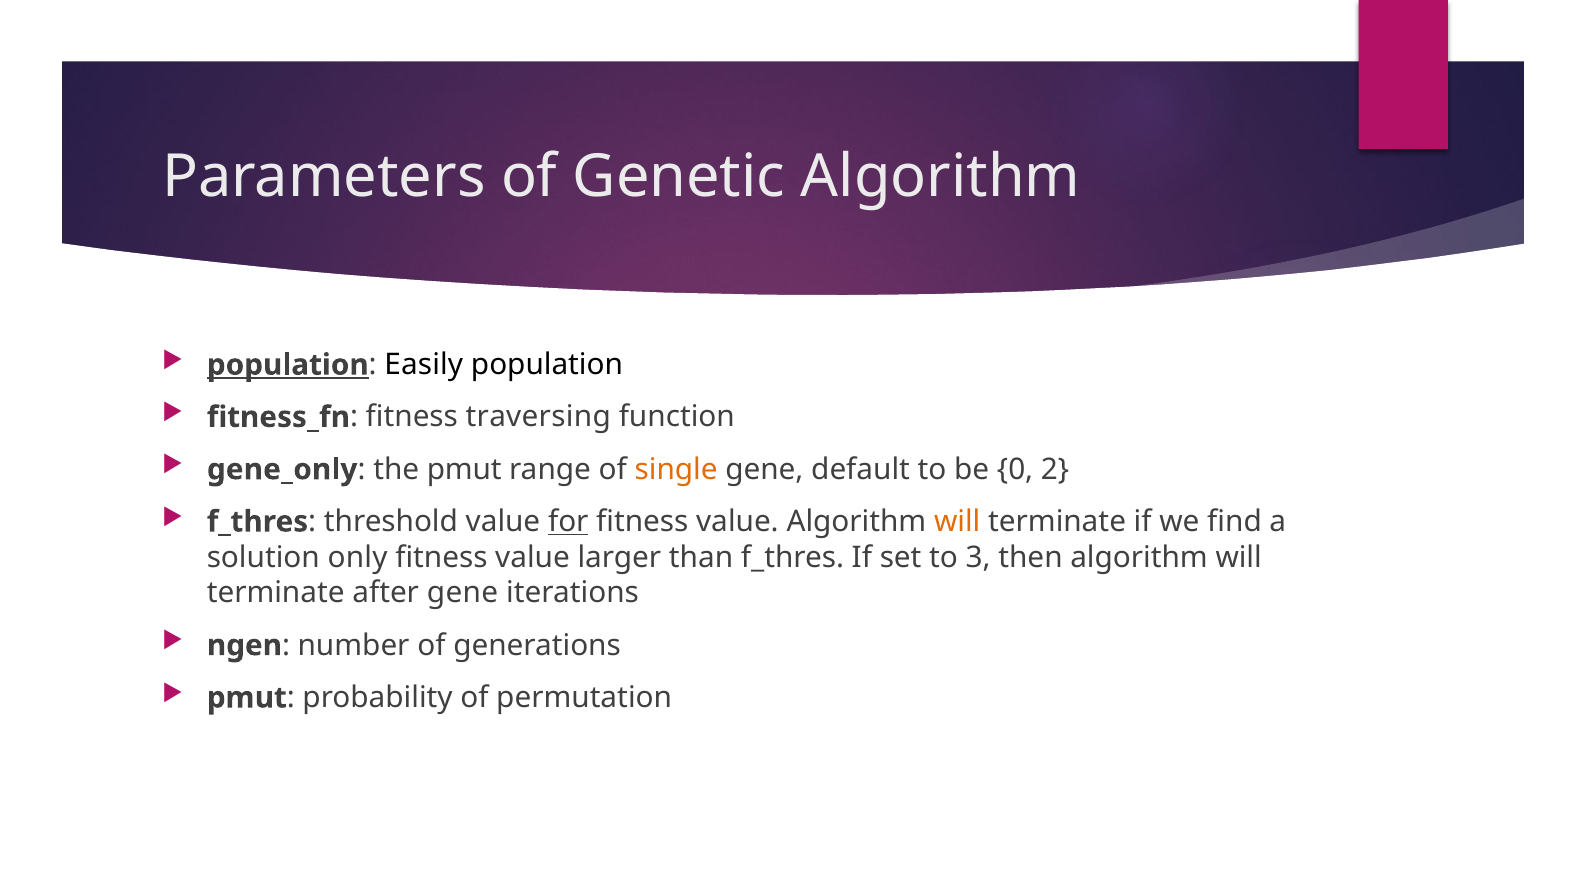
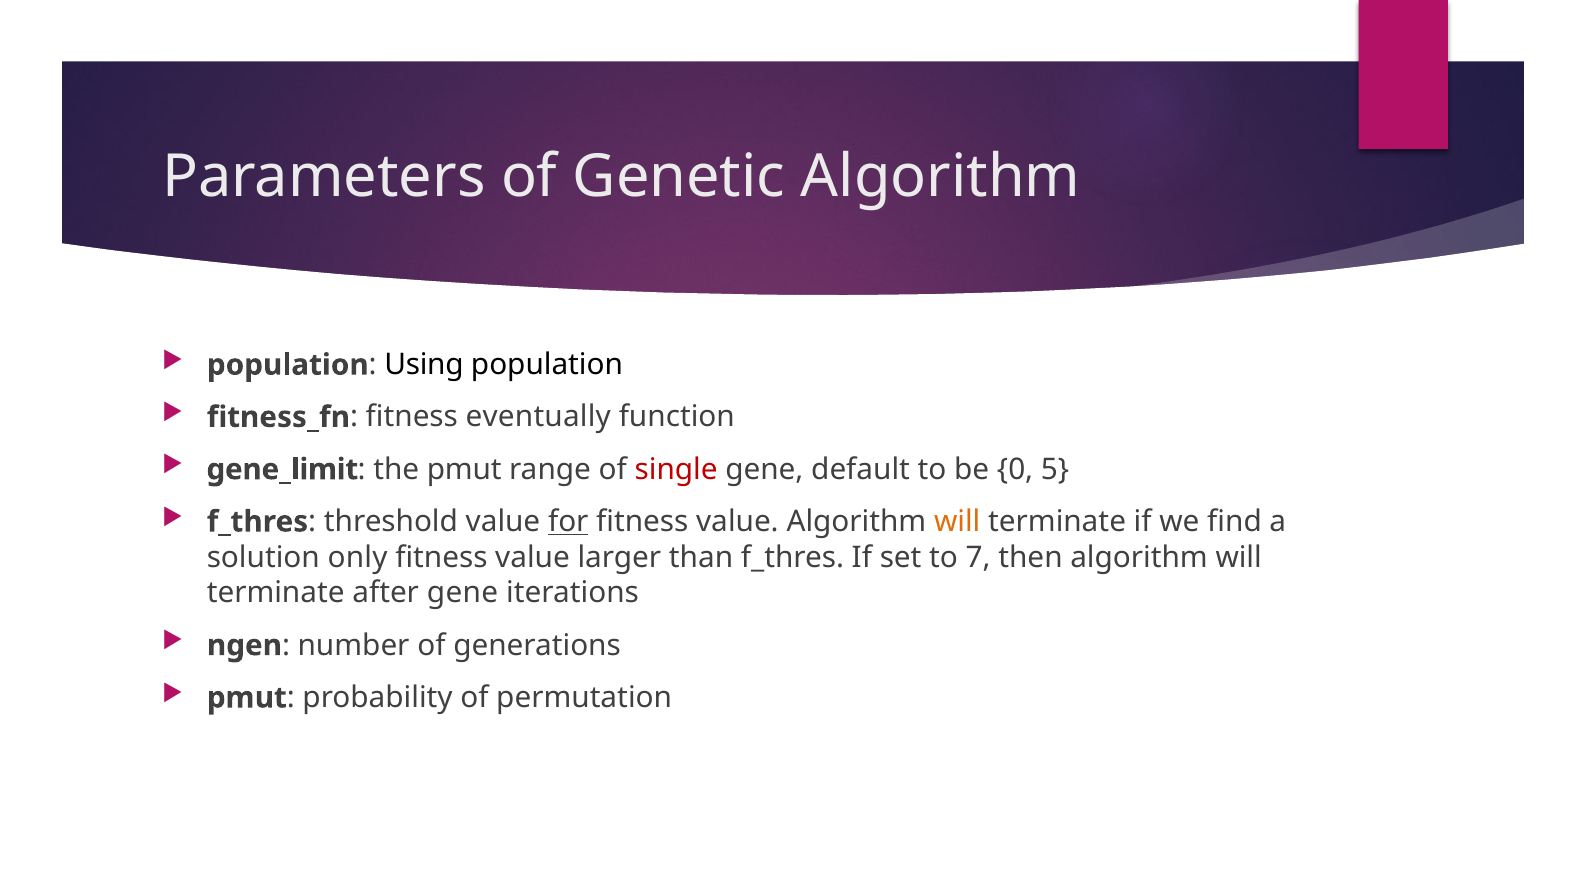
population at (288, 365) underline: present -> none
Easily: Easily -> Using
traversing: traversing -> eventually
gene_only: gene_only -> gene_limit
single colour: orange -> red
2: 2 -> 5
3: 3 -> 7
